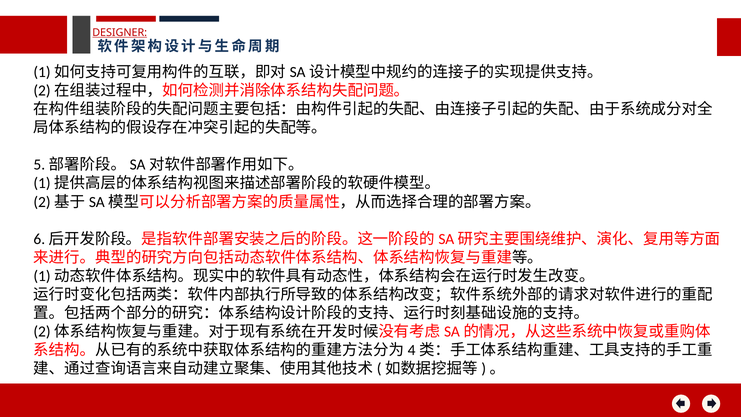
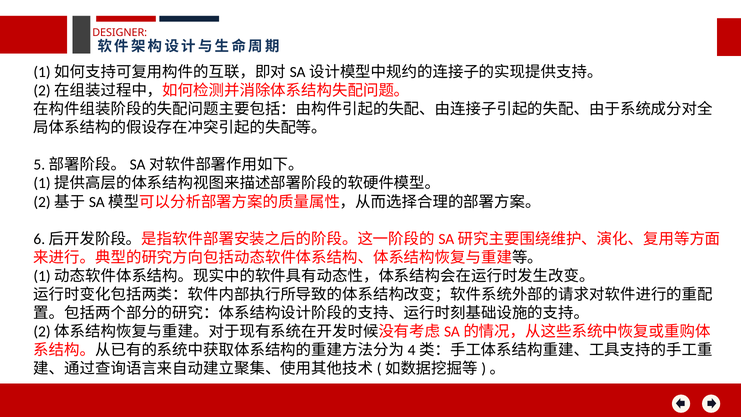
DESIGNER underline: present -> none
